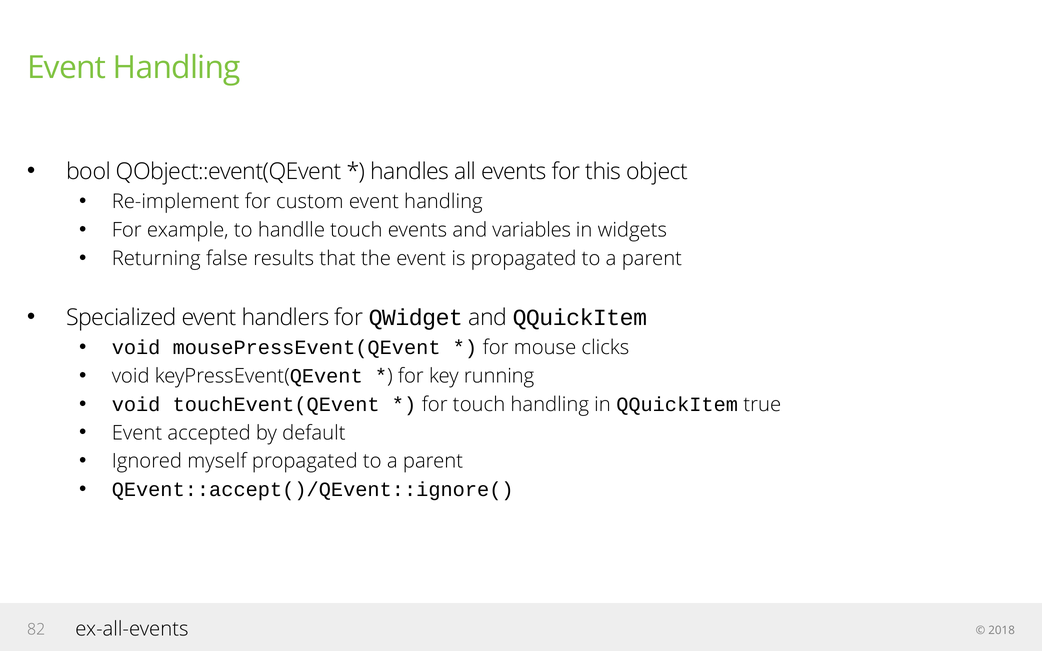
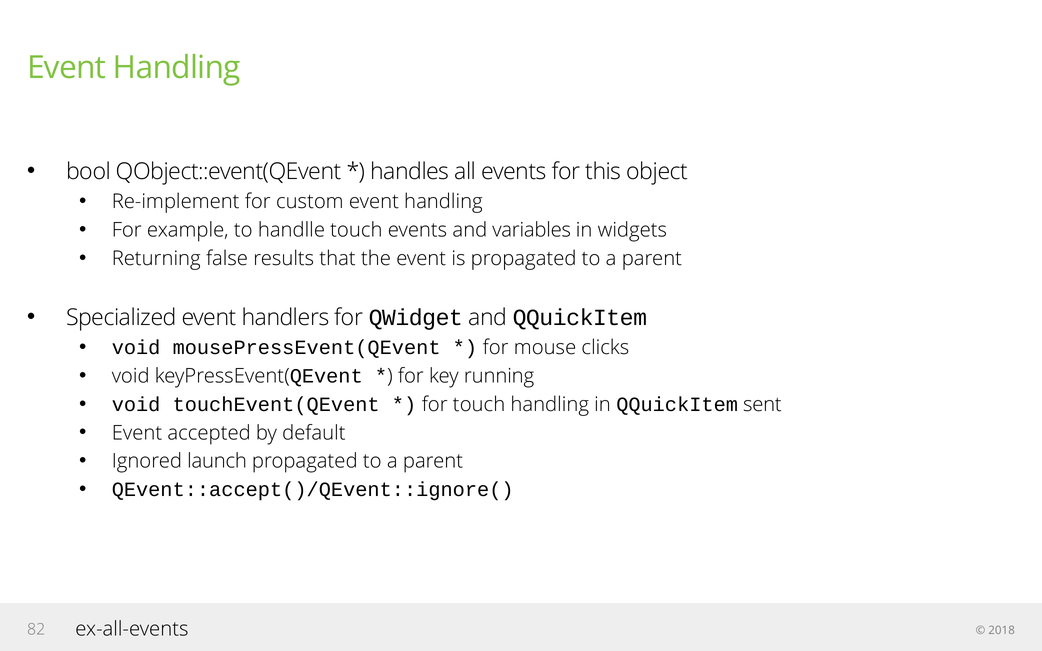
true: true -> sent
myself: myself -> launch
